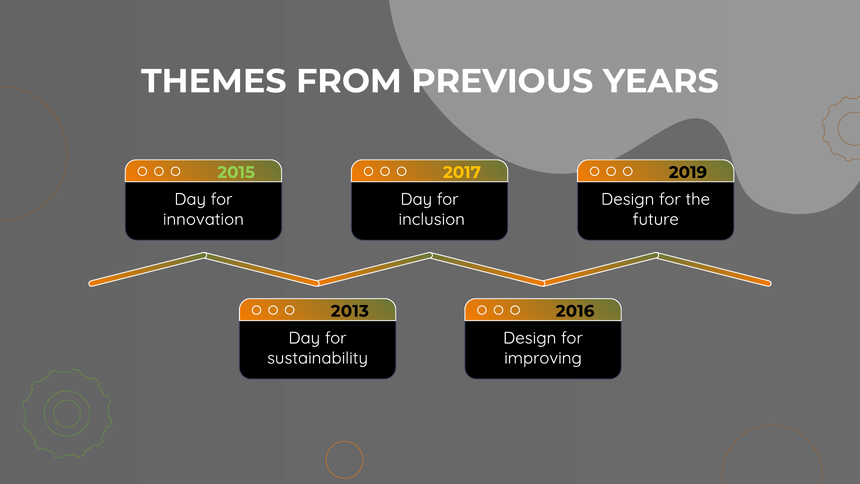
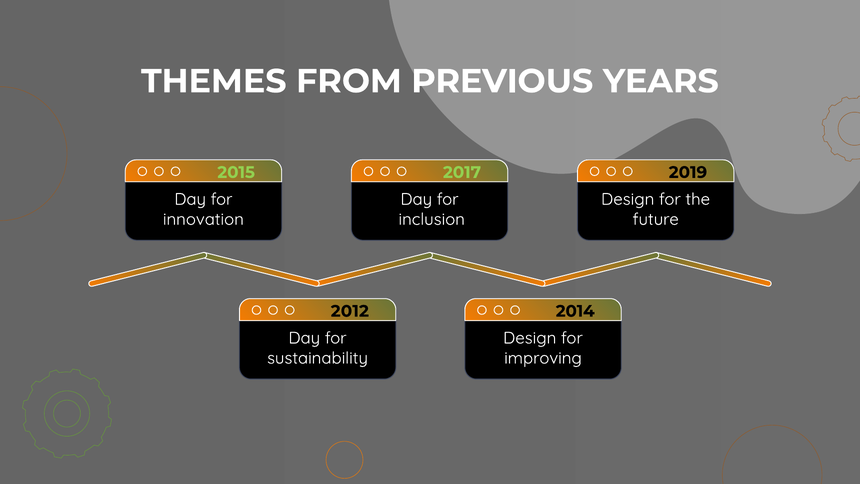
2017 colour: yellow -> light green
2013: 2013 -> 2012
2016: 2016 -> 2014
